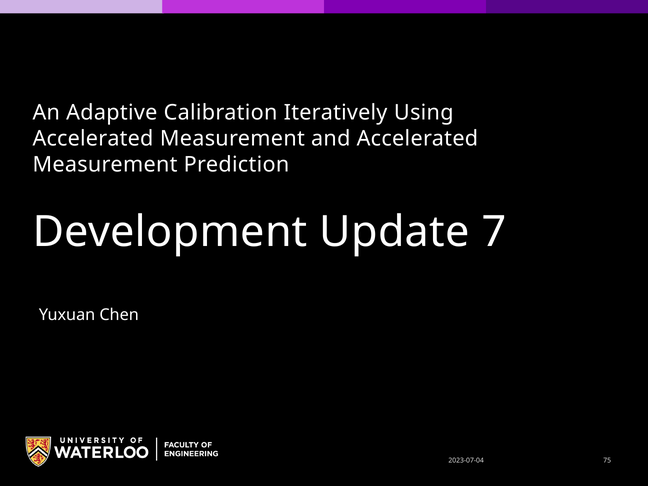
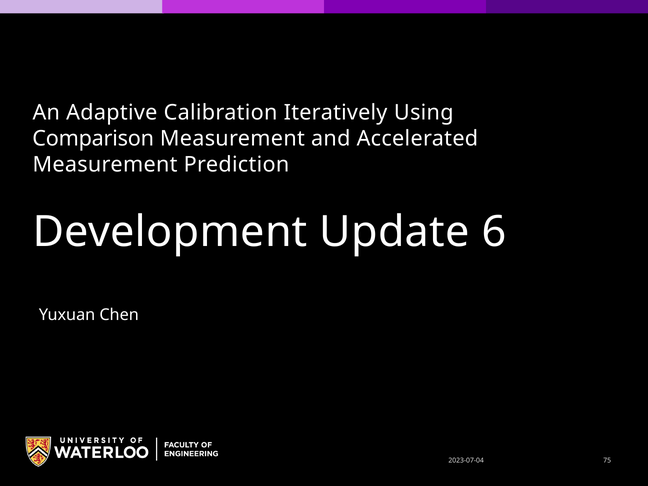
Accelerated at (93, 138): Accelerated -> Comparison
7: 7 -> 6
